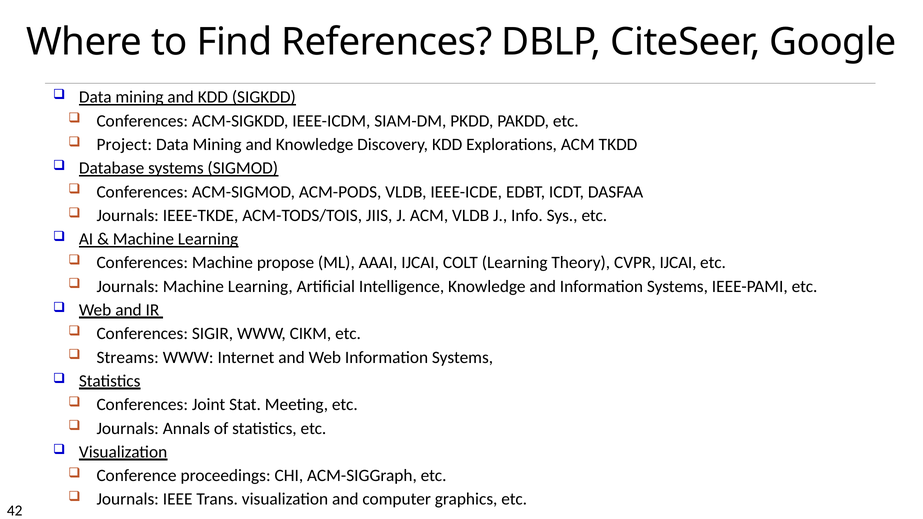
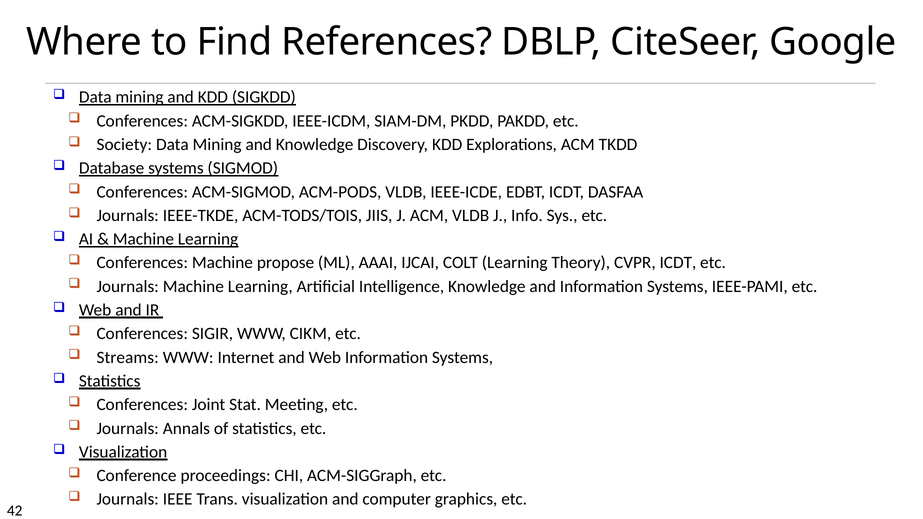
Project: Project -> Society
CVPR IJCAI: IJCAI -> ICDT
